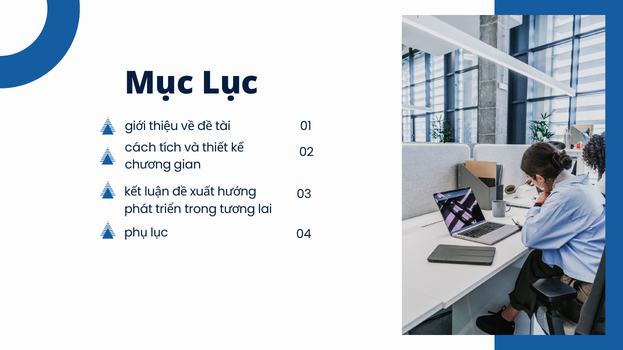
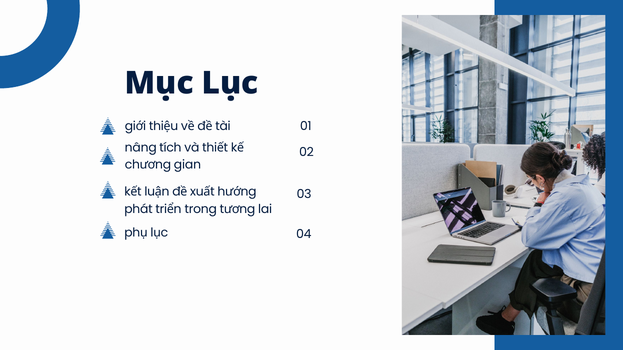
cách: cách -> nâng
